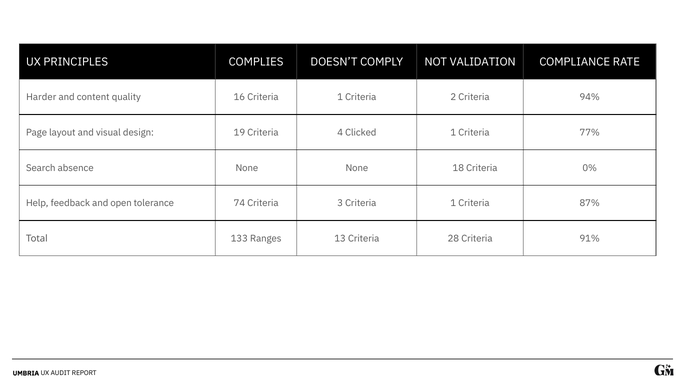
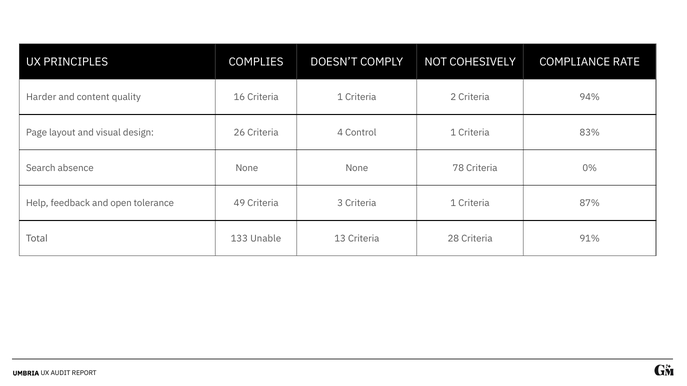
VALIDATION: VALIDATION -> COHESIVELY
19: 19 -> 26
Clicked: Clicked -> Control
77%: 77% -> 83%
18: 18 -> 78
74: 74 -> 49
Ranges: Ranges -> Unable
